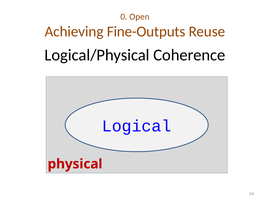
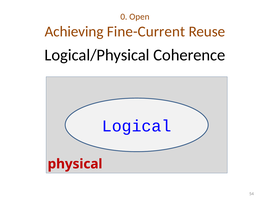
Fine-Outputs: Fine-Outputs -> Fine-Current
